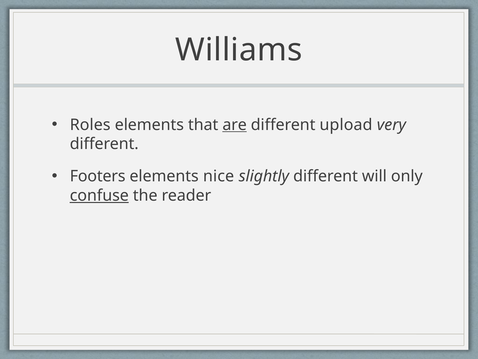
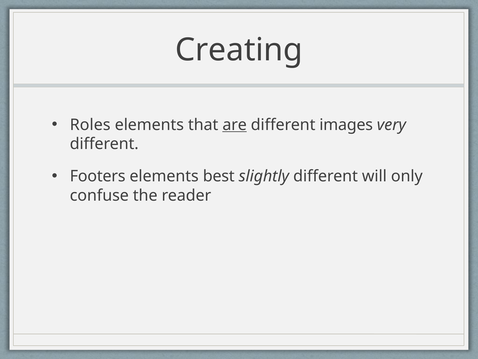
Williams: Williams -> Creating
upload: upload -> images
nice: nice -> best
confuse underline: present -> none
